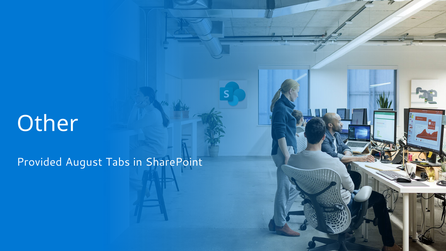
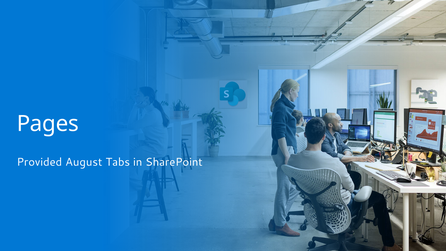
Other: Other -> Pages
